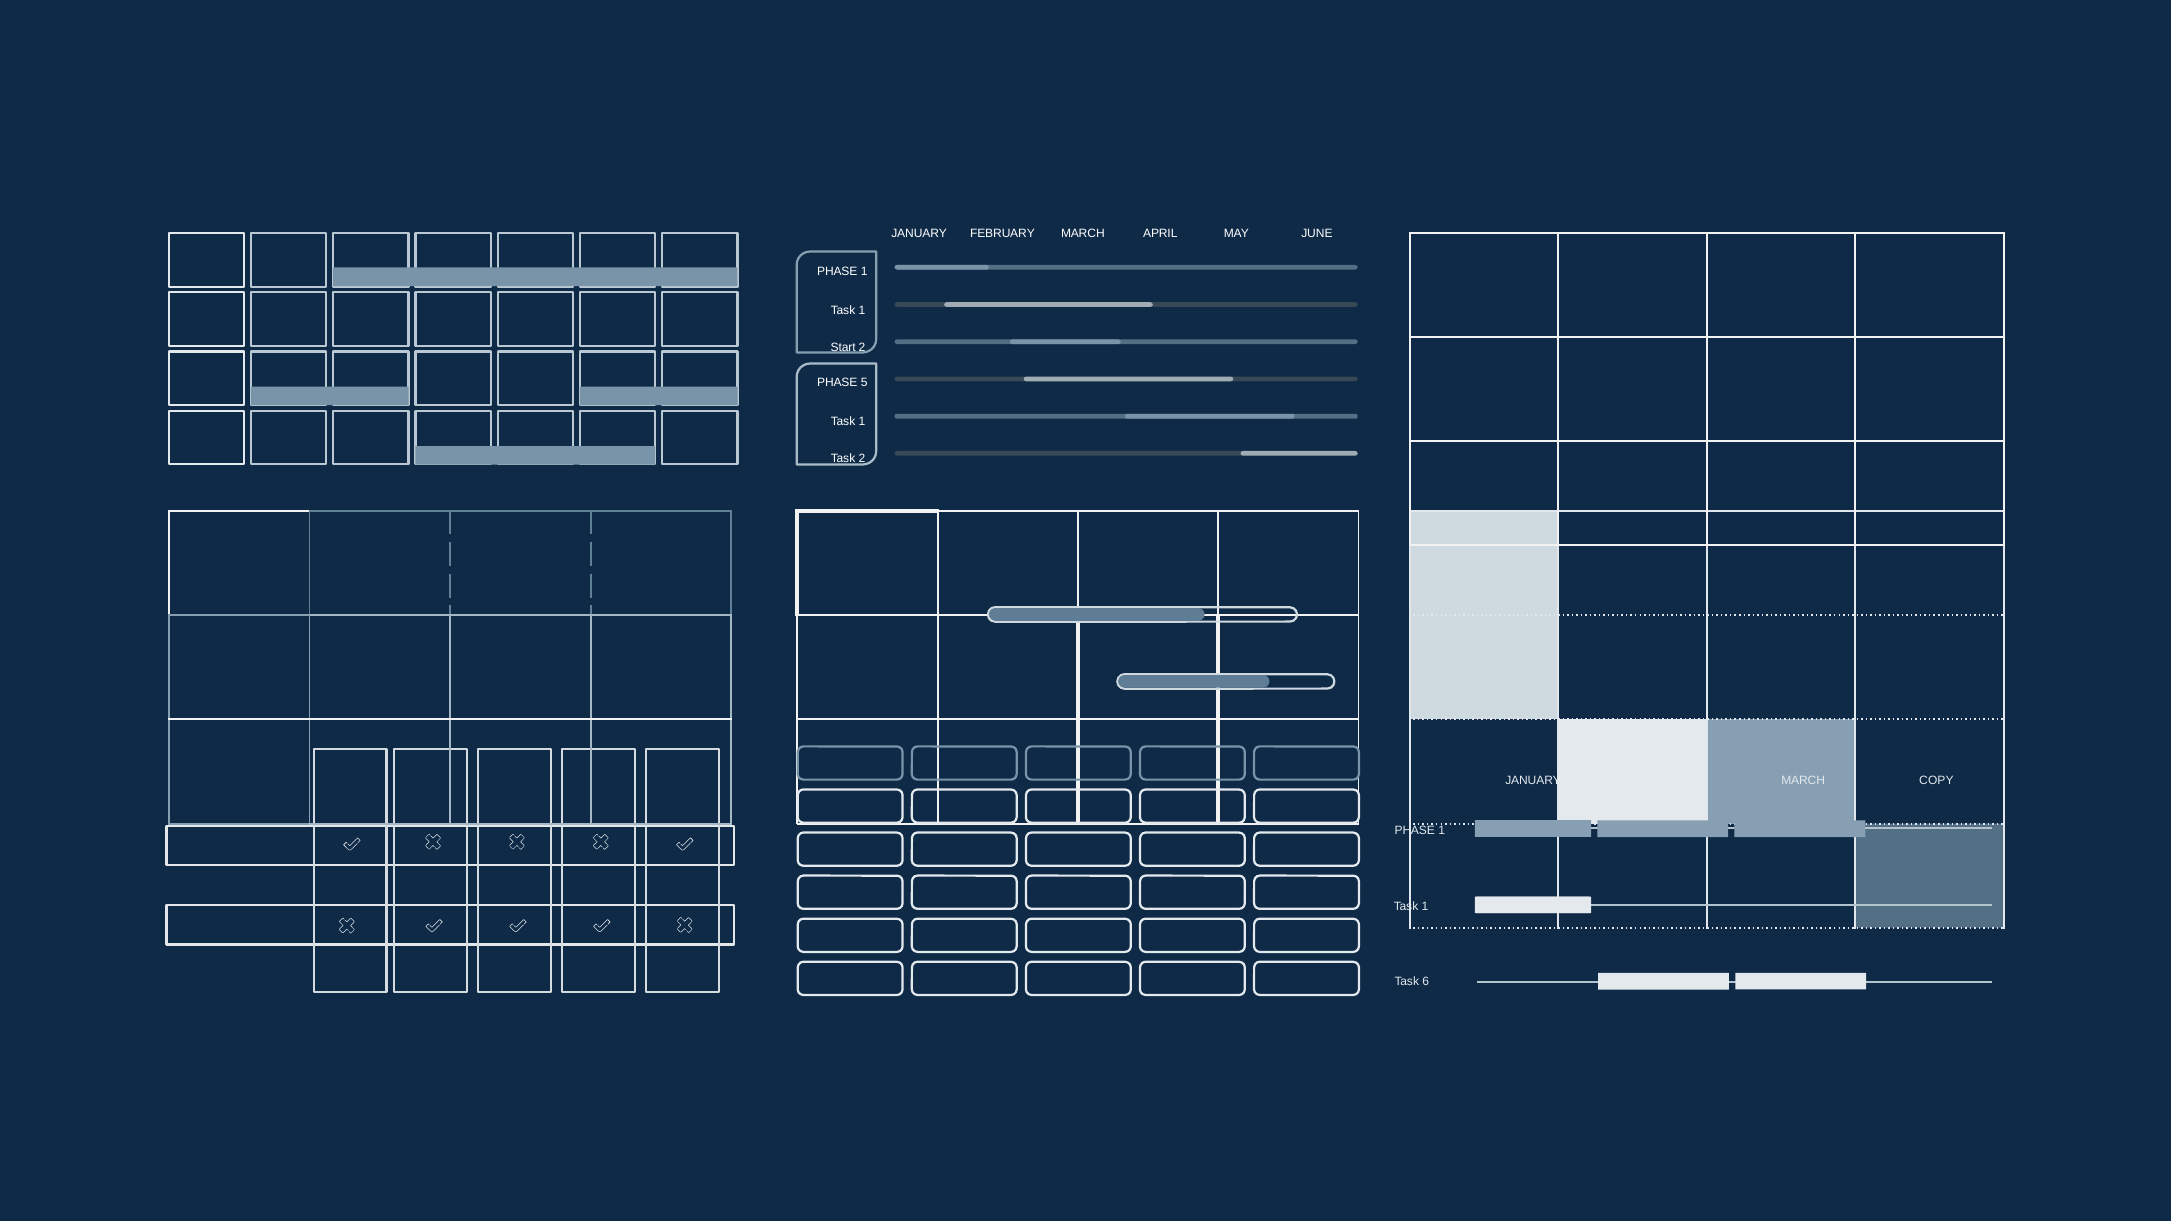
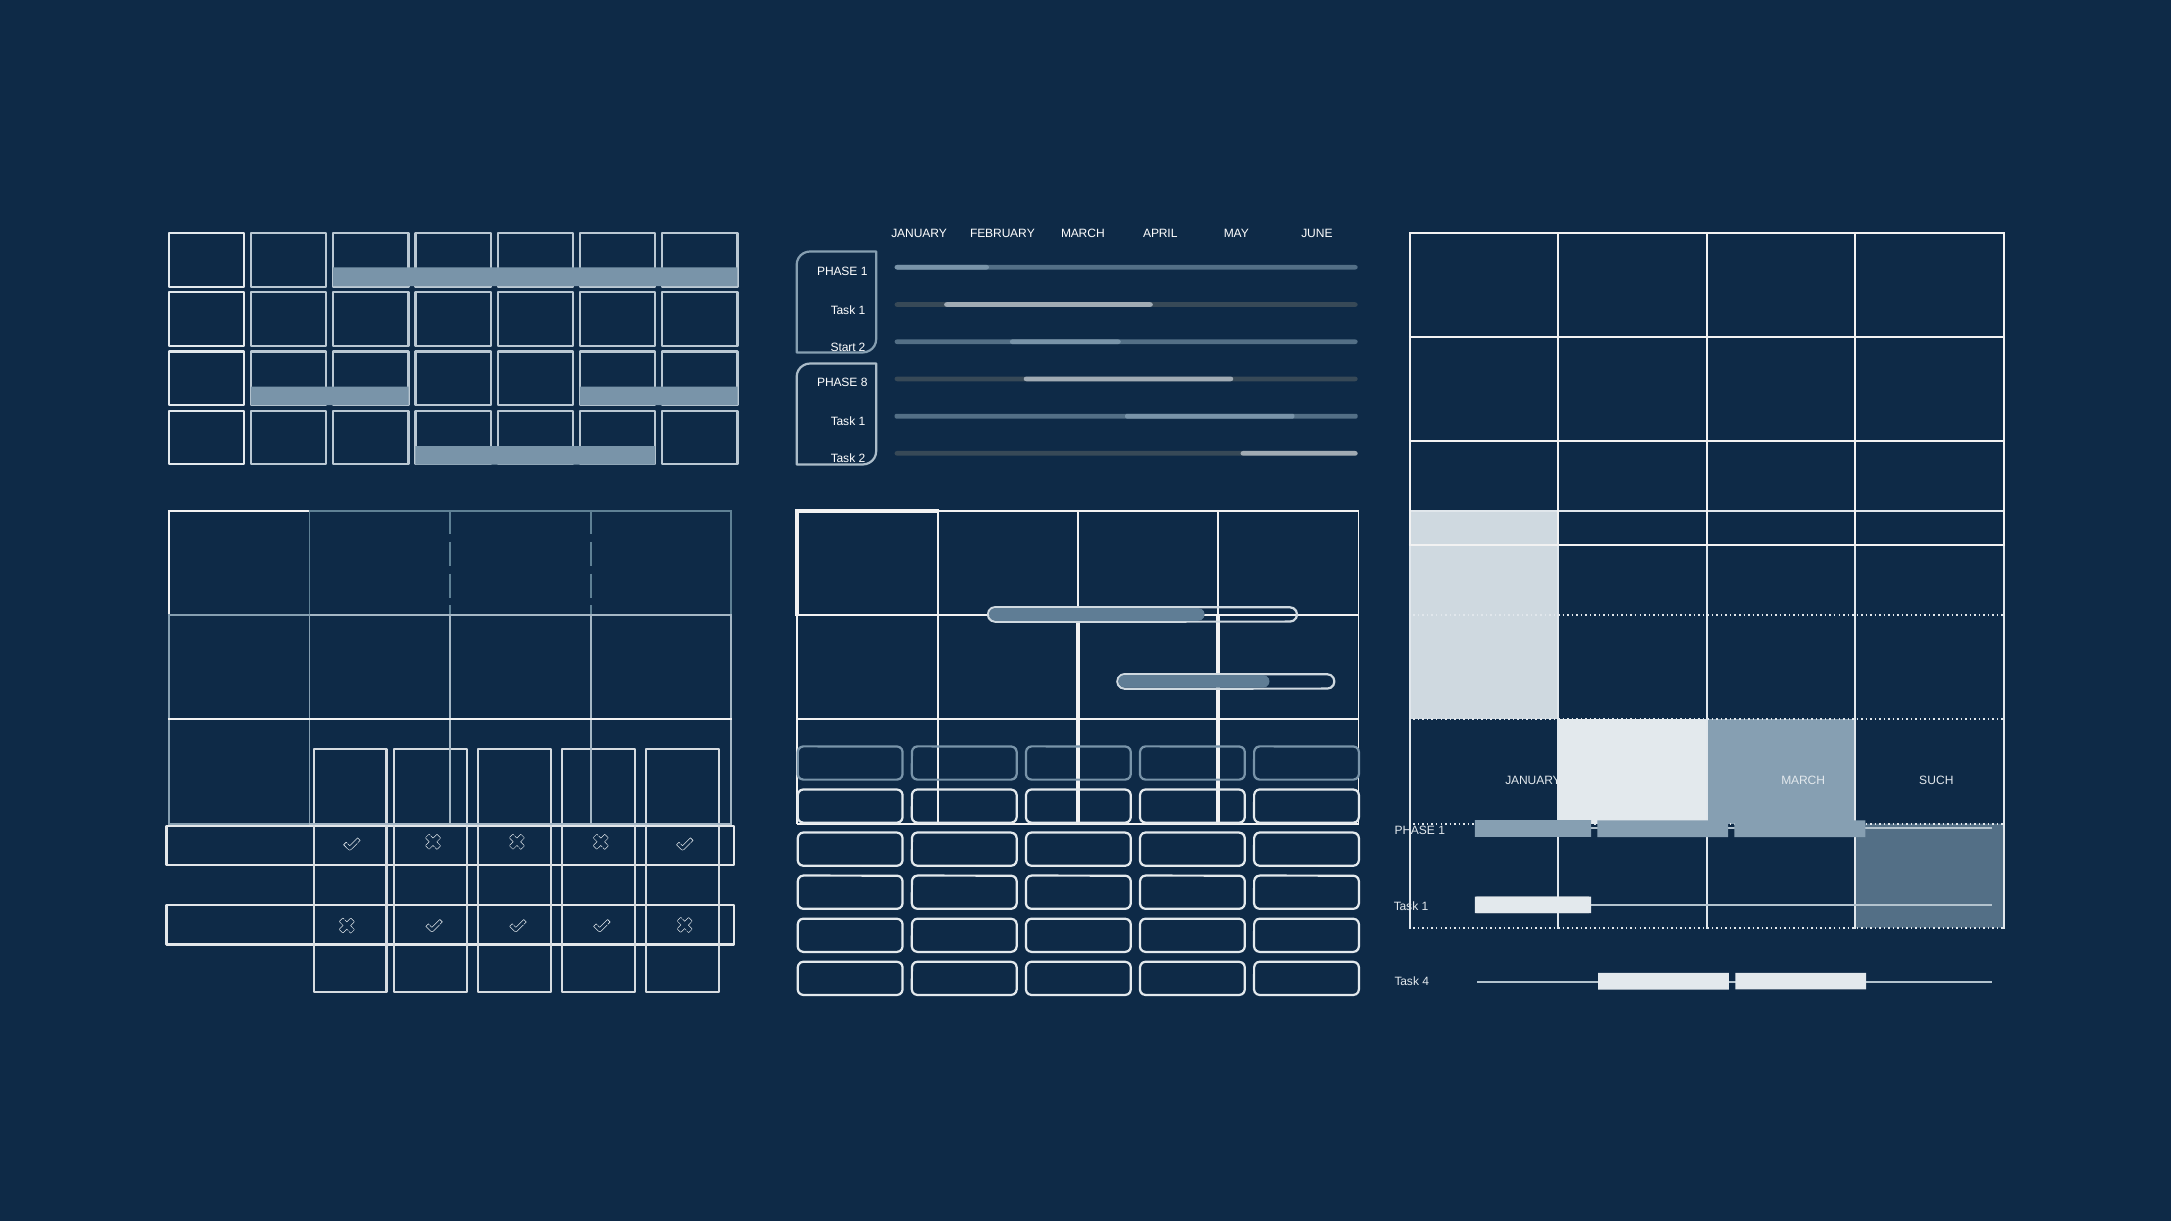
5: 5 -> 8
COPY: COPY -> SUCH
6: 6 -> 4
